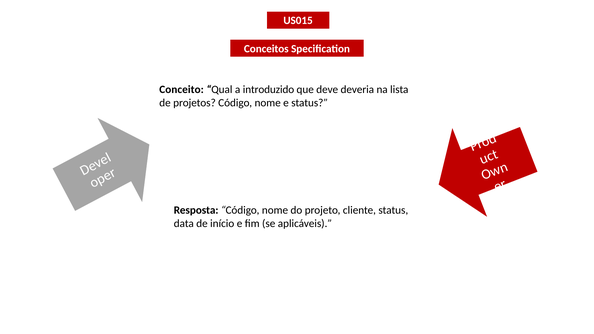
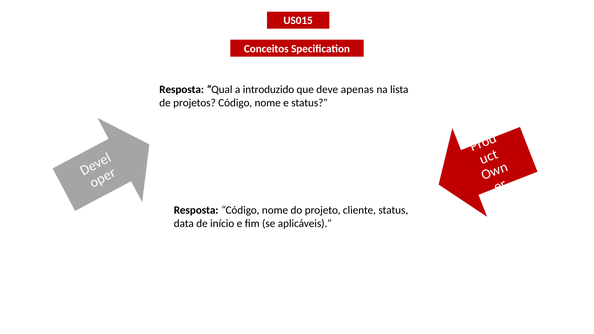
Conceito at (182, 89): Conceito -> Resposta
deveria: deveria -> apenas
